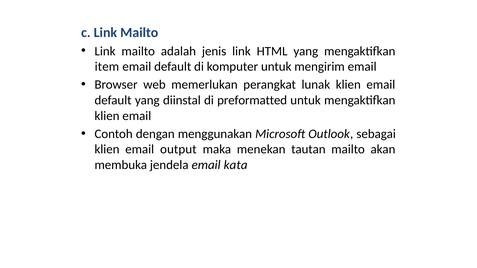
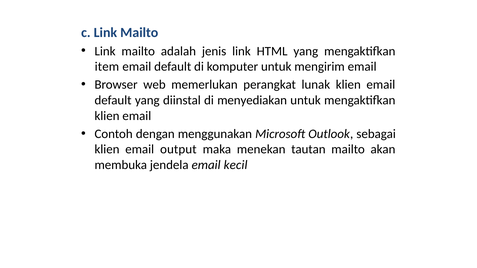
preformatted: preformatted -> menyediakan
kata: kata -> kecil
